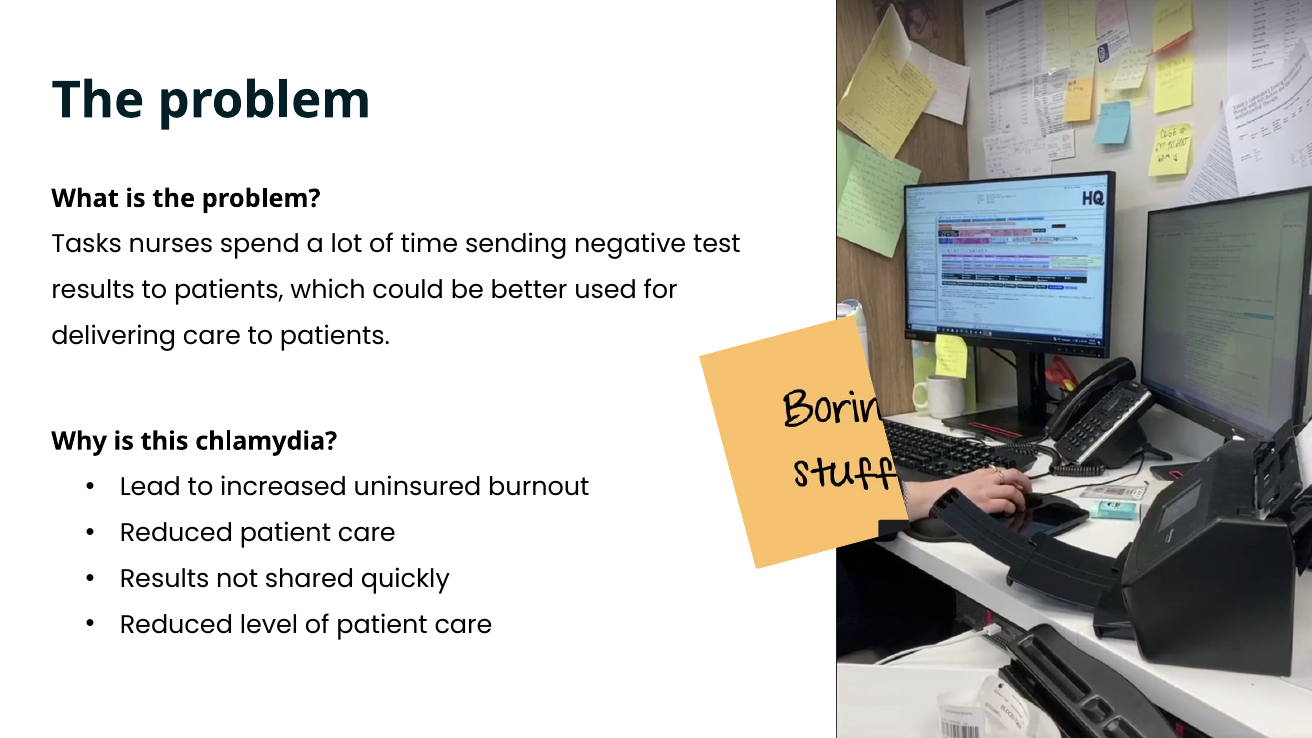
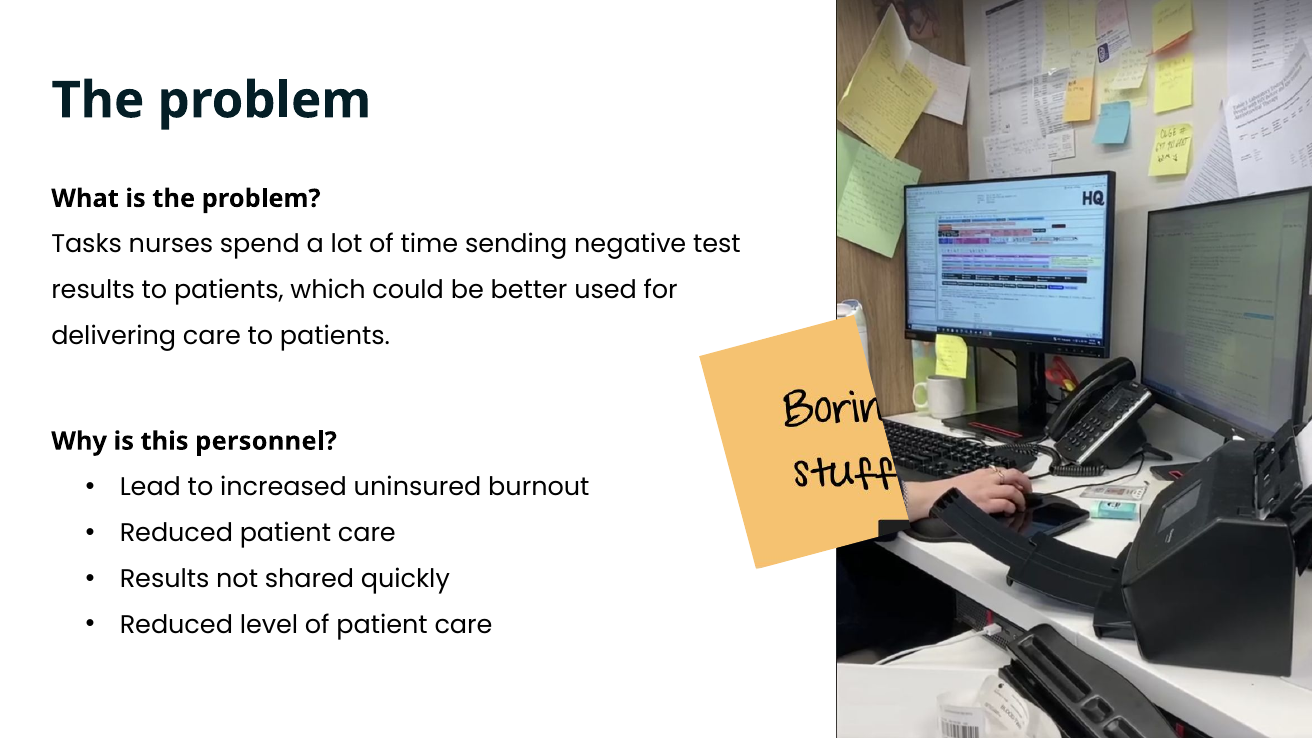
chlamydia: chlamydia -> personnel
